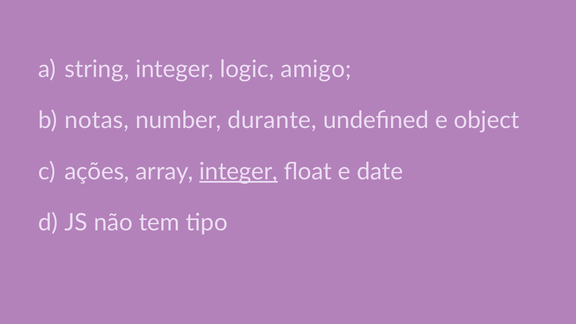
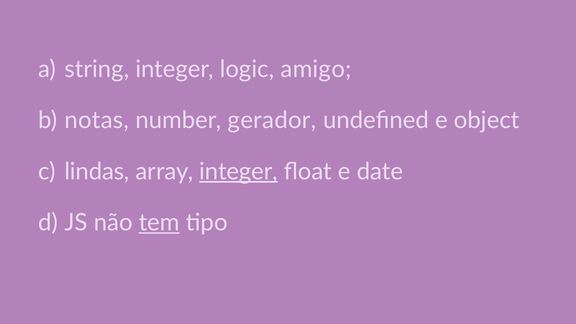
durante: durante -> gerador
ações: ações -> lindas
tem underline: none -> present
